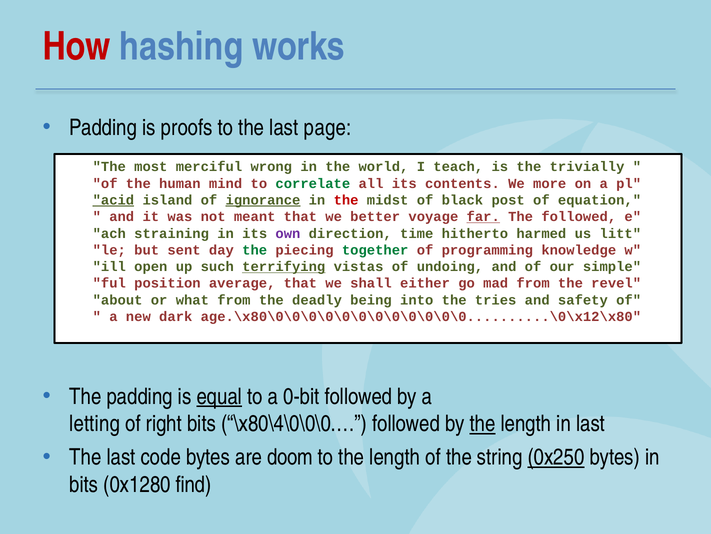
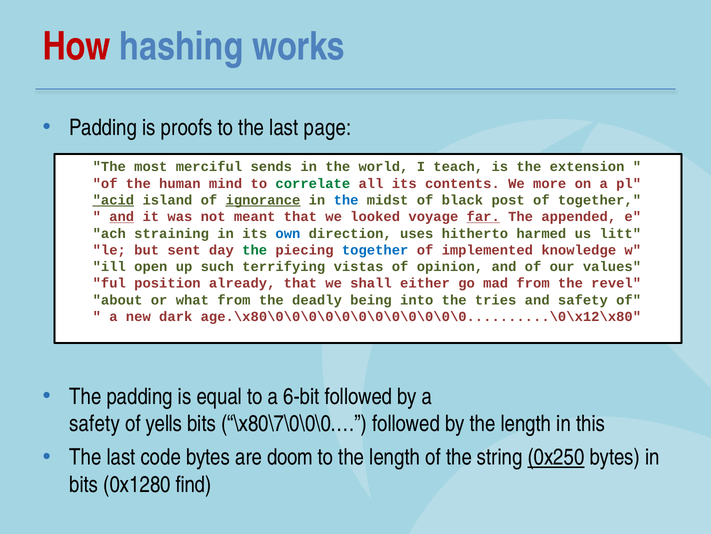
wrong: wrong -> sends
trivially: trivially -> extension
the at (346, 200) colour: red -> blue
of equation: equation -> together
and at (122, 216) underline: none -> present
better: better -> looked
The followed: followed -> appended
own colour: purple -> blue
time: time -> uses
together at (375, 250) colour: green -> blue
programming: programming -> implemented
terrifying underline: present -> none
undoing: undoing -> opinion
simple: simple -> values
average: average -> already
equal underline: present -> none
0-bit: 0-bit -> 6-bit
letting at (95, 423): letting -> safety
right: right -> yells
\x80\4\0\0\0.…: \x80\4\0\0\0.… -> \x80\7\0\0\0.…
the at (482, 423) underline: present -> none
in last: last -> this
